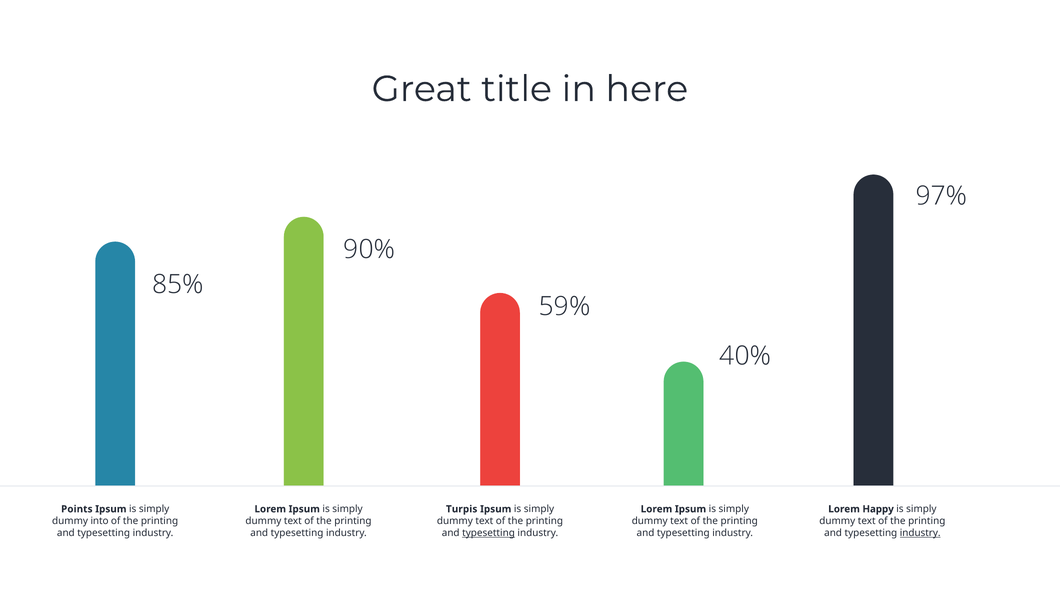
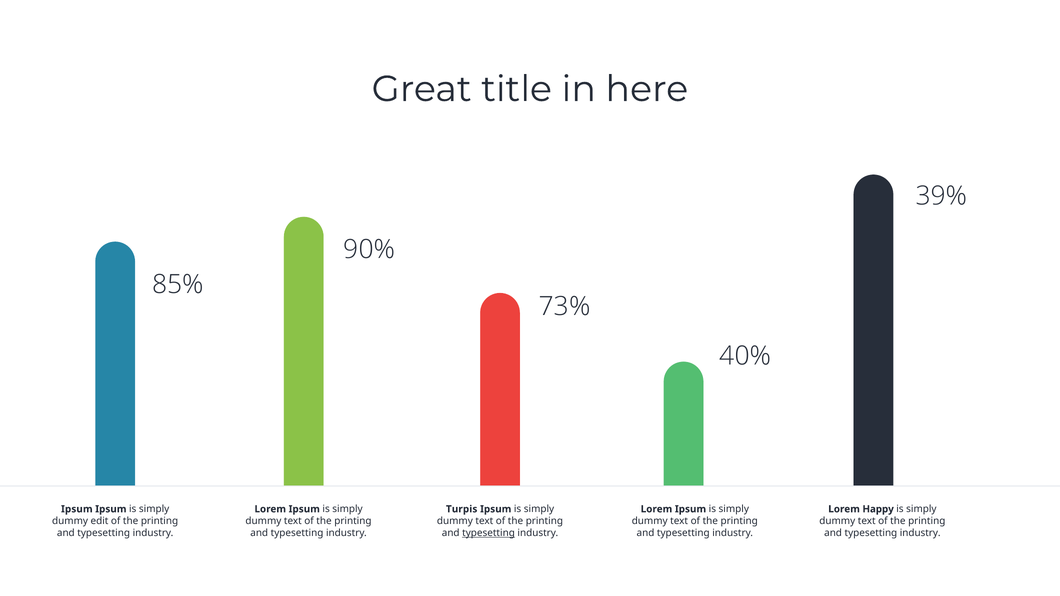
97%: 97% -> 39%
59%: 59% -> 73%
Points at (77, 509): Points -> Ipsum
into: into -> edit
industry at (920, 533) underline: present -> none
